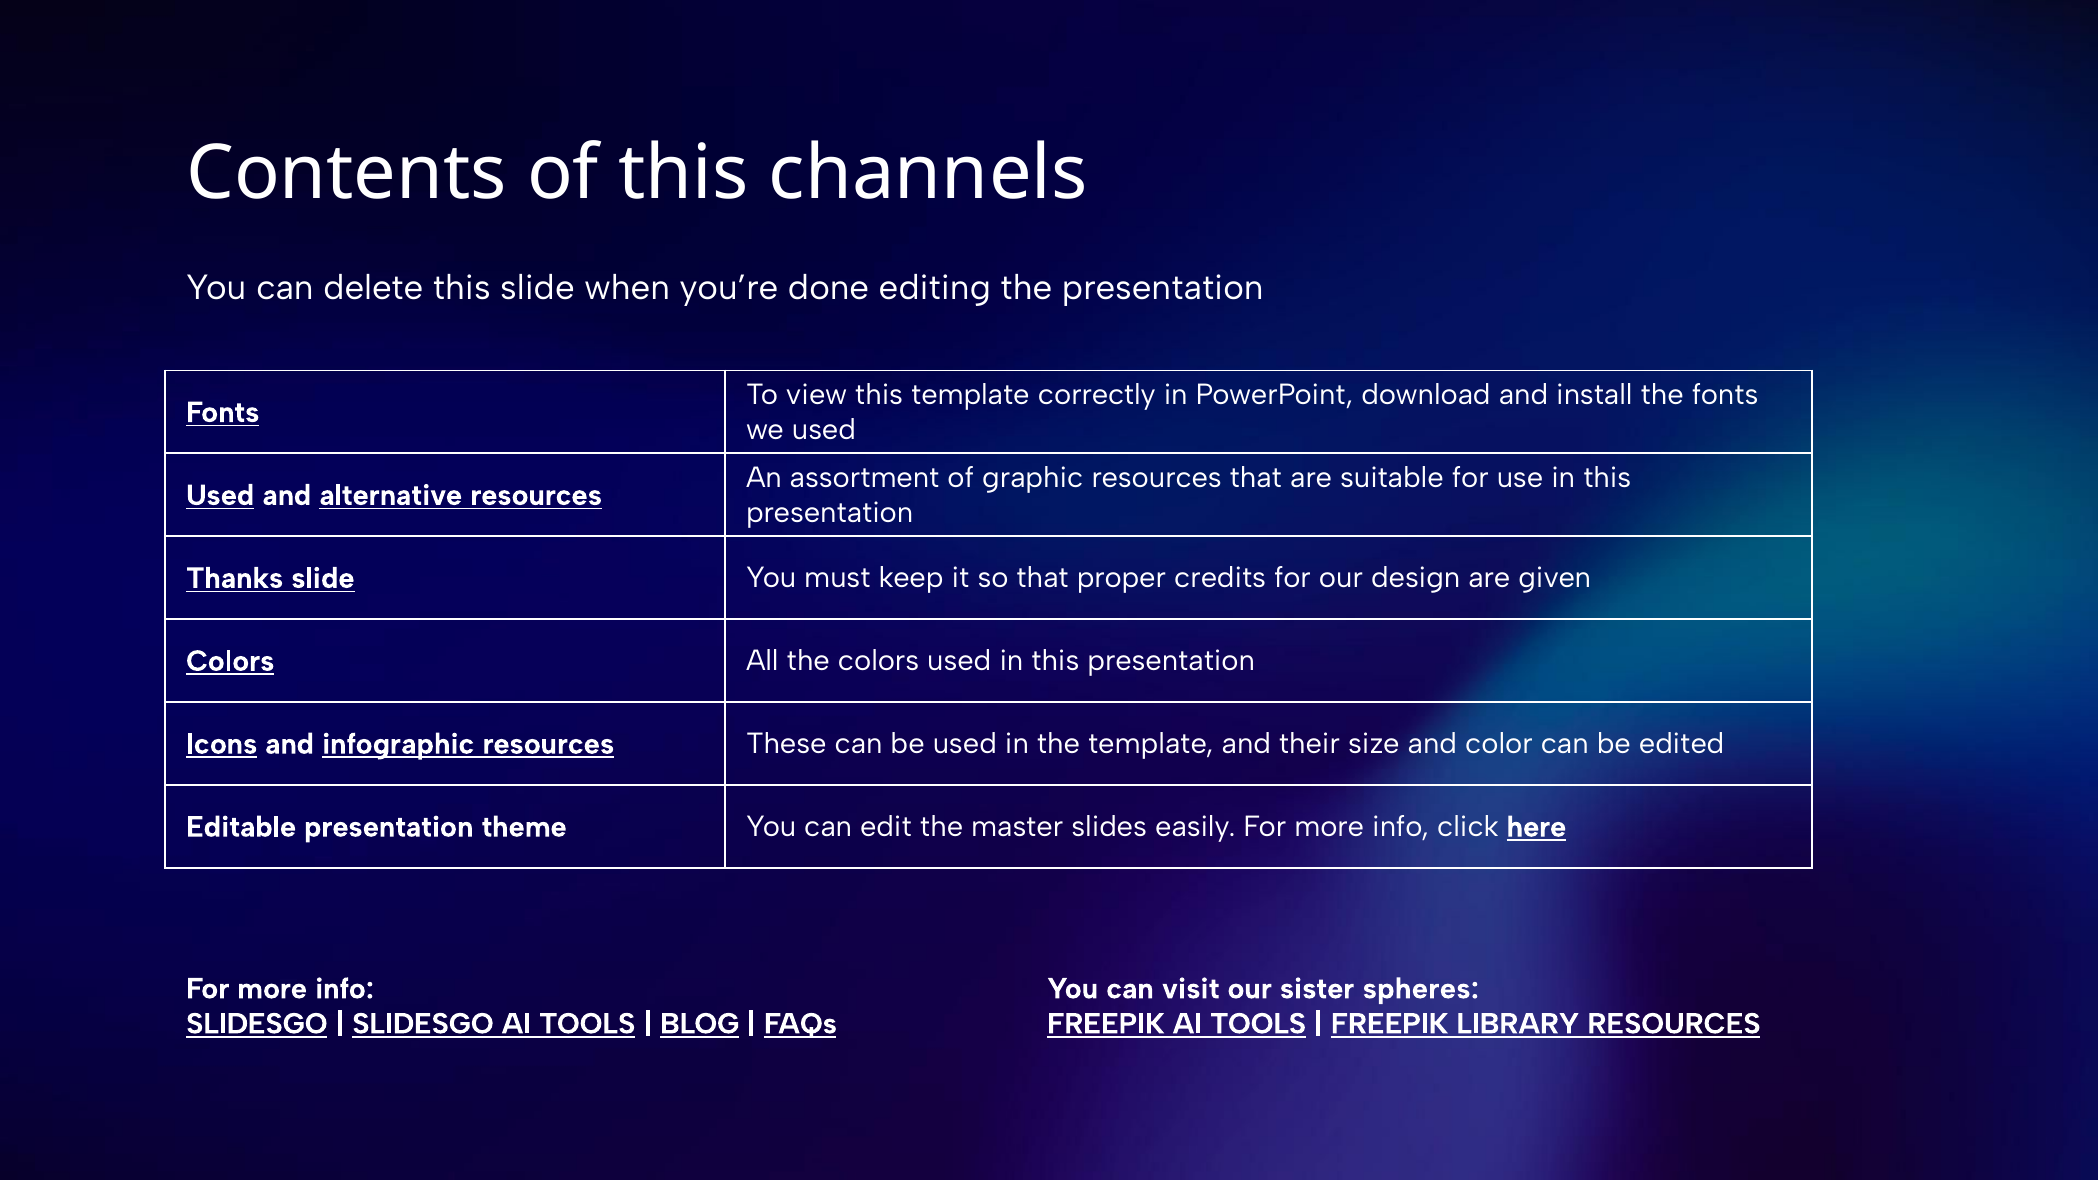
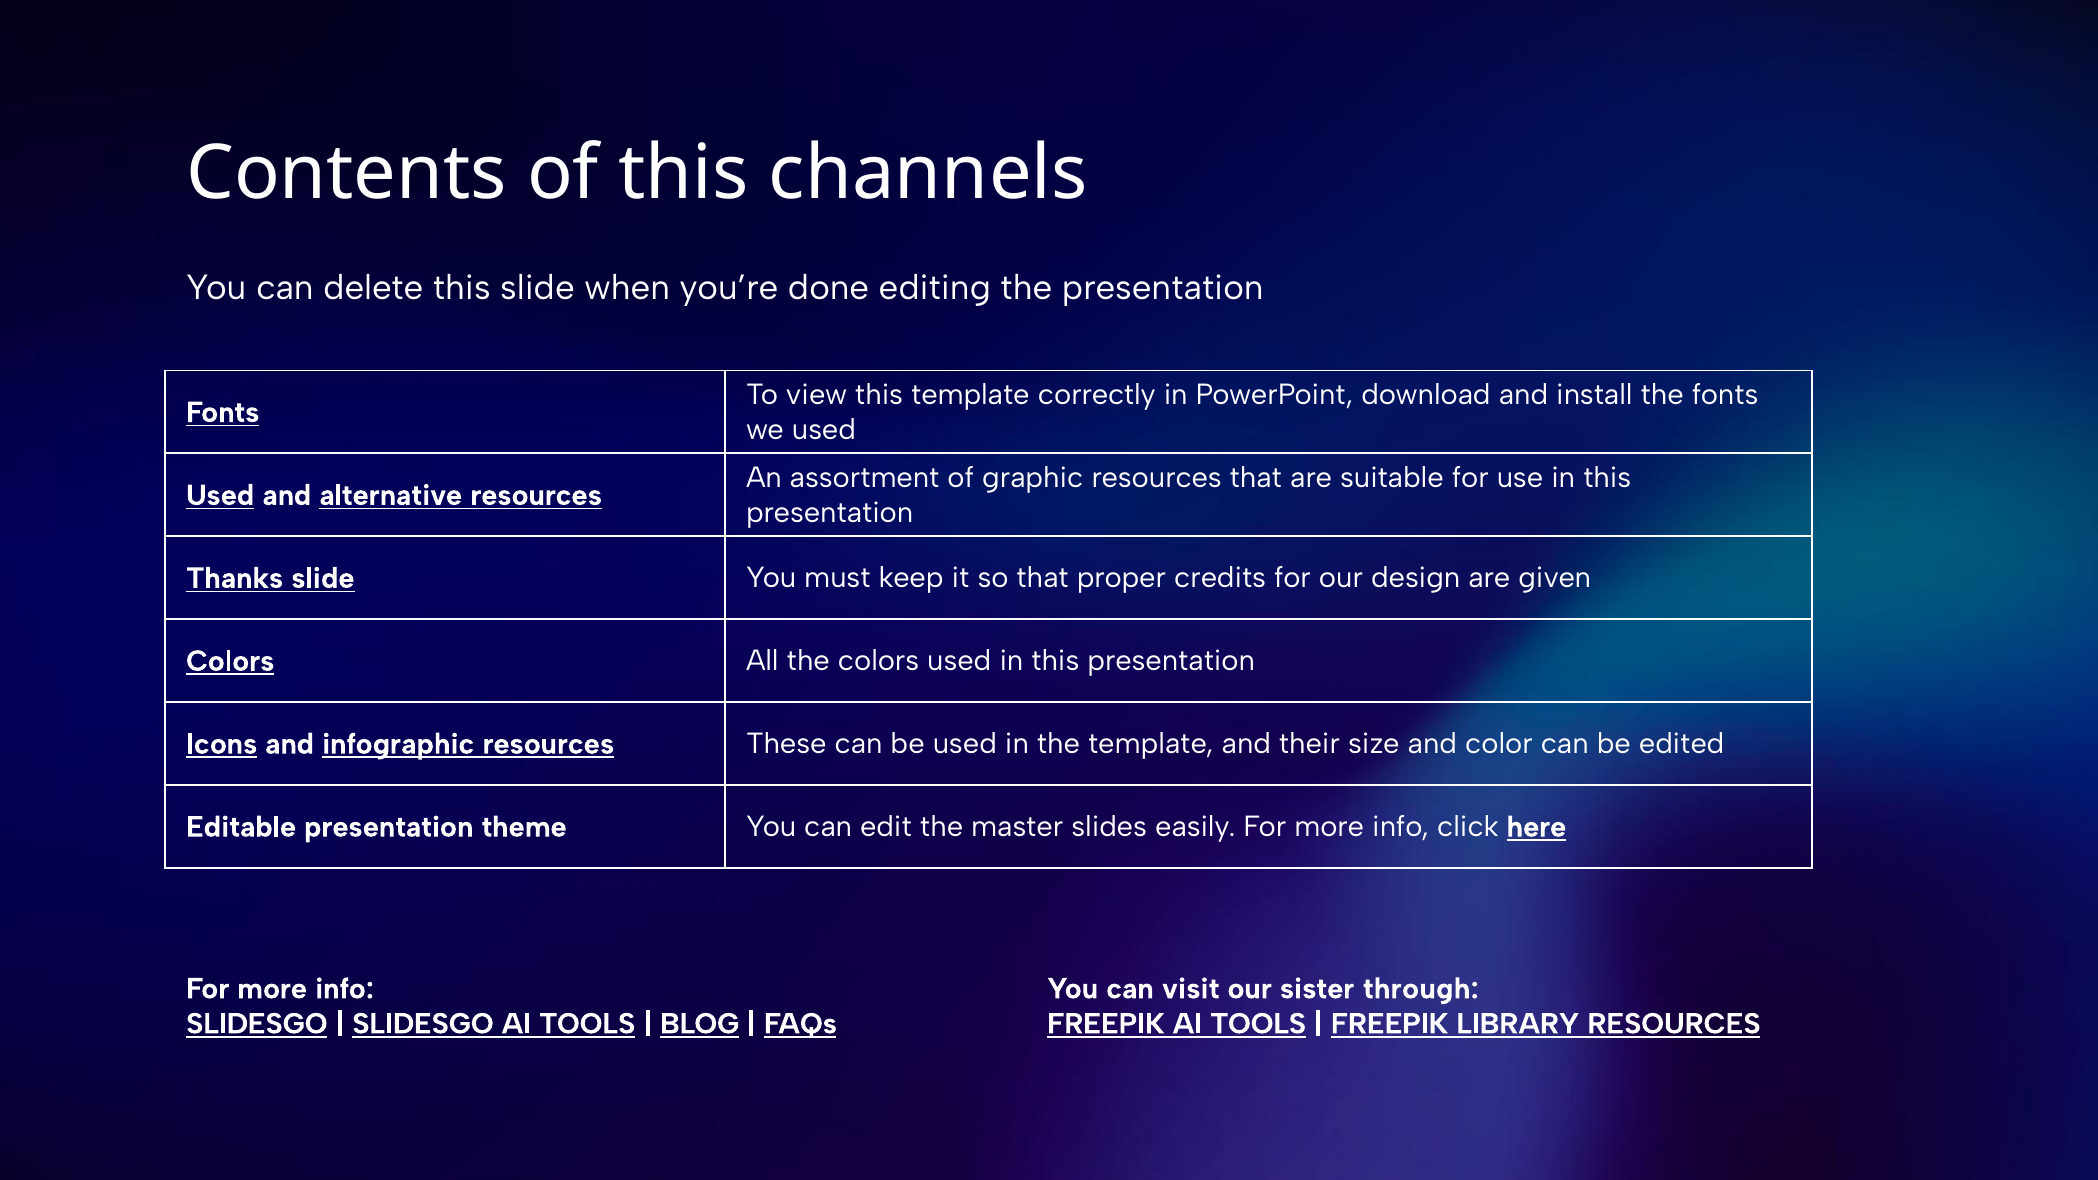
spheres: spheres -> through
